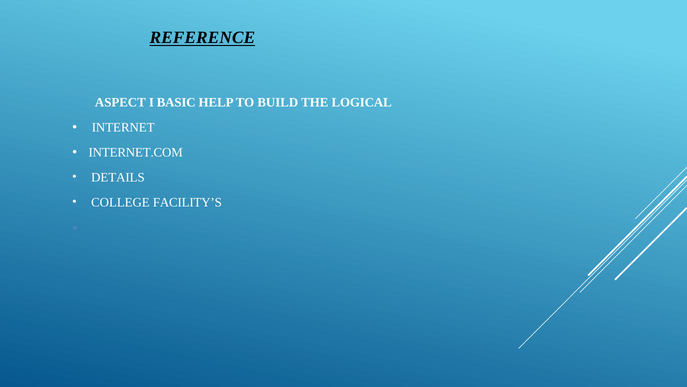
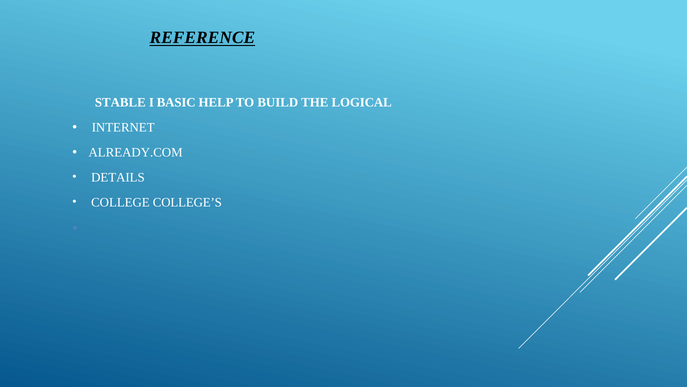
ASPECT: ASPECT -> STABLE
INTERNET.COM: INTERNET.COM -> ALREADY.COM
FACILITY’S: FACILITY’S -> COLLEGE’S
